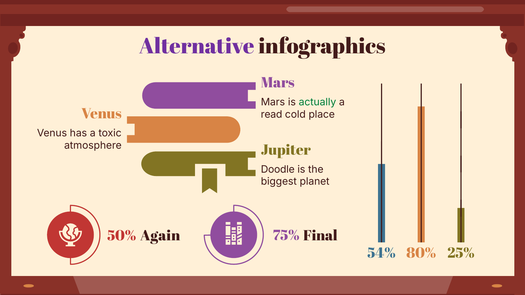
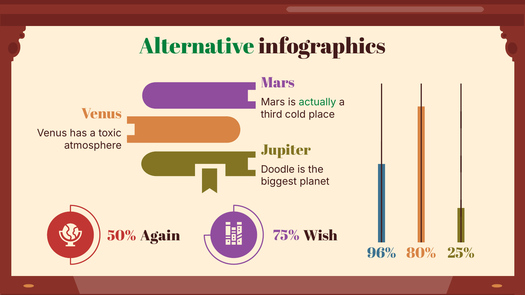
Alternative colour: purple -> green
read: read -> third
Final: Final -> Wish
54%: 54% -> 96%
